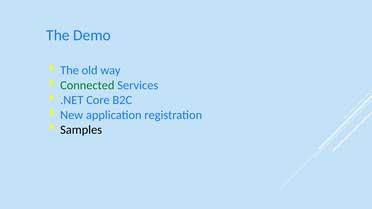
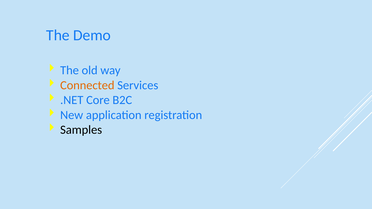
Connected colour: green -> orange
